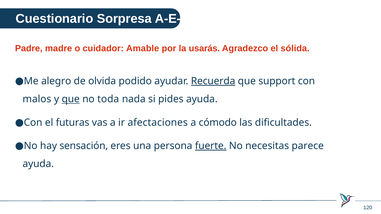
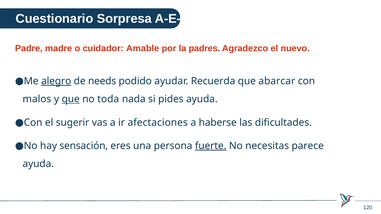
usarás: usarás -> padres
sólida: sólida -> nuevo
alegro underline: none -> present
olvida: olvida -> needs
Recuerda underline: present -> none
support: support -> abarcar
futuras: futuras -> sugerir
cómodo: cómodo -> haberse
